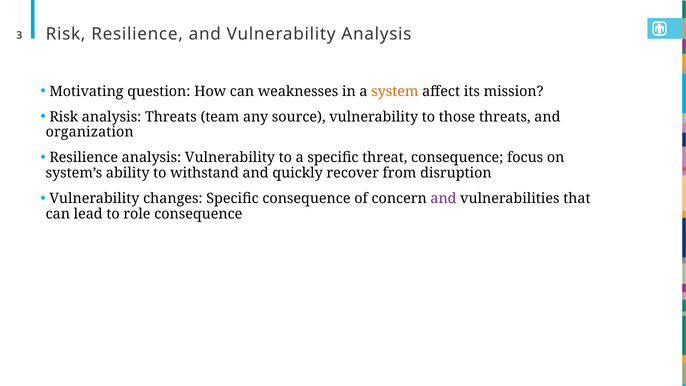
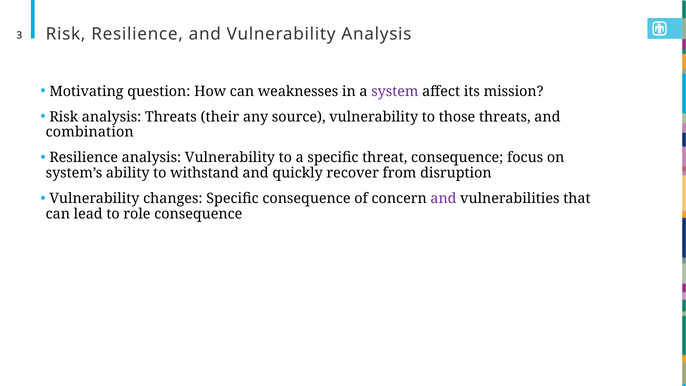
system colour: orange -> purple
team: team -> their
organization: organization -> combination
